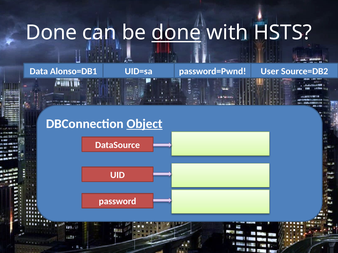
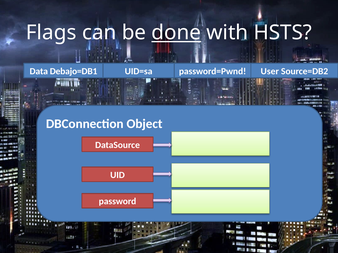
Done at (51, 33): Done -> Flags
Alonso=DB1: Alonso=DB1 -> Debajo=DB1
Object underline: present -> none
